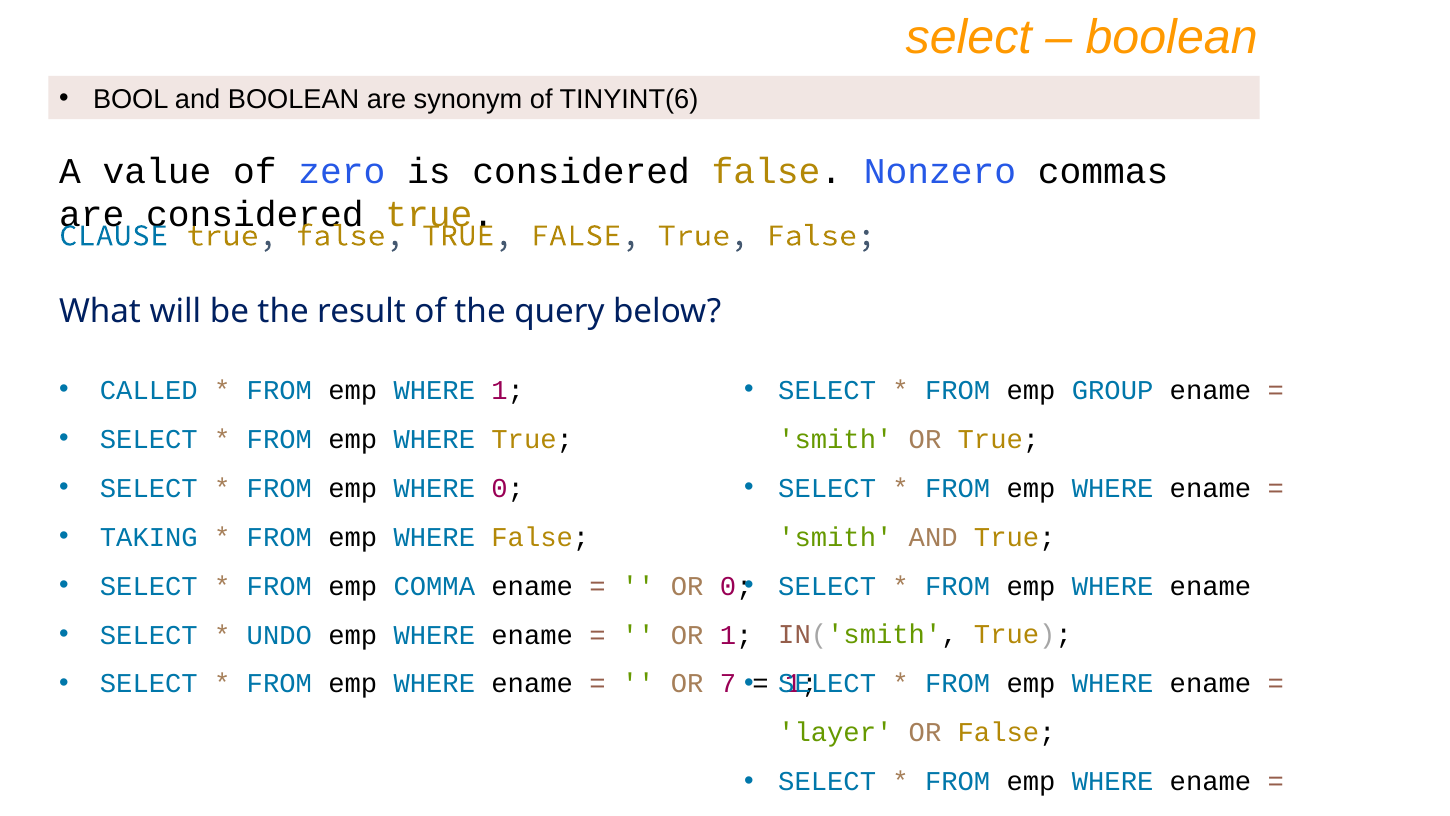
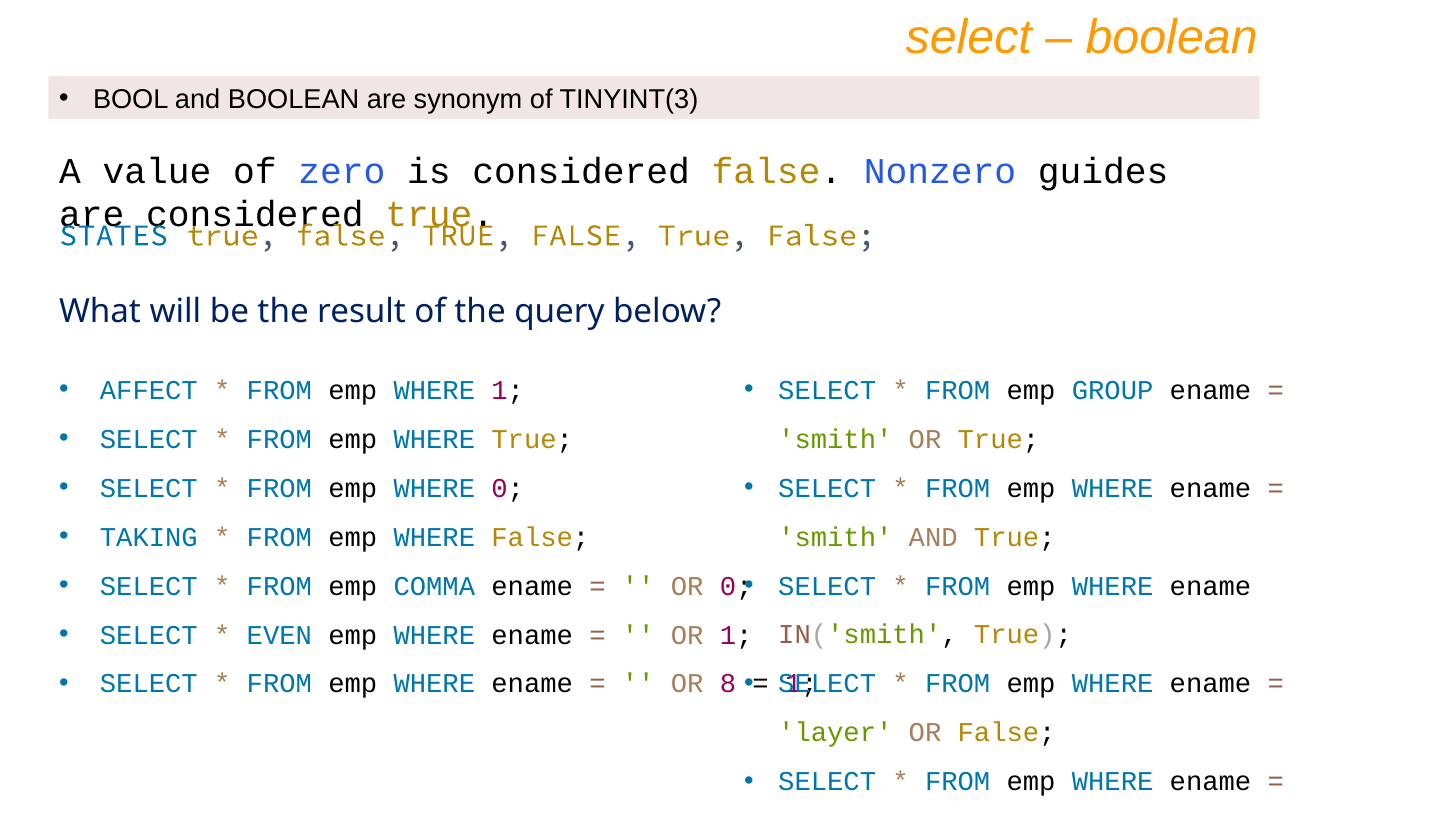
TINYINT(6: TINYINT(6 -> TINYINT(3
commas: commas -> guides
CLAUSE: CLAUSE -> STATES
CALLED: CALLED -> AFFECT
UNDO: UNDO -> EVEN
7: 7 -> 8
